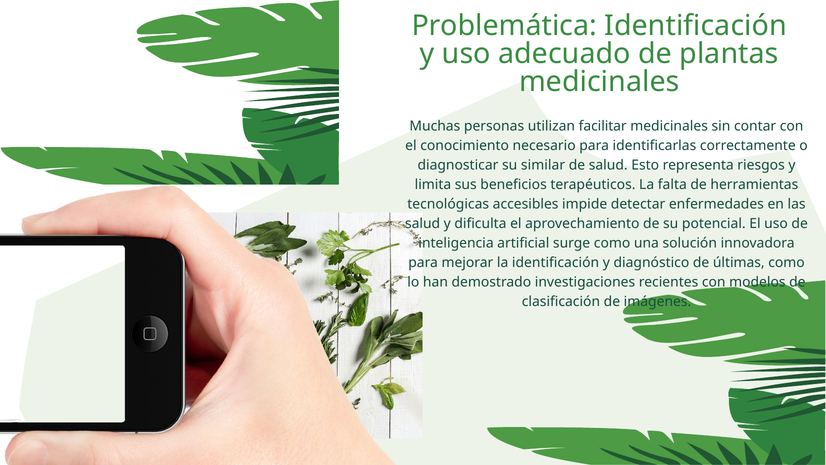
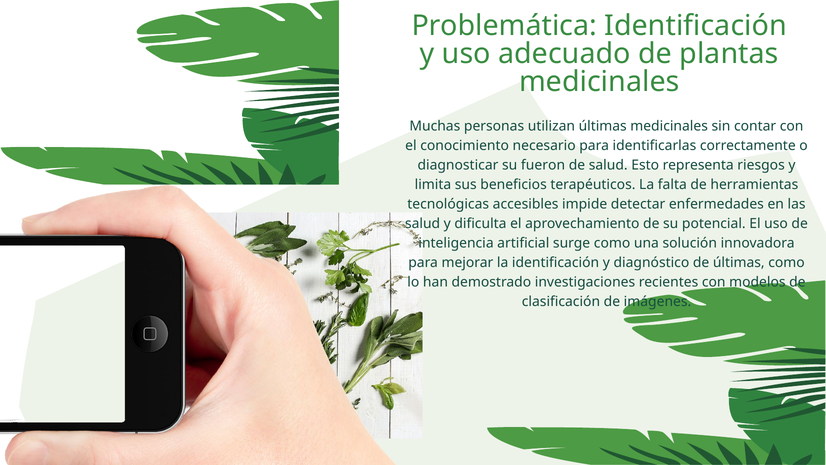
utilizan facilitar: facilitar -> últimas
similar: similar -> fueron
